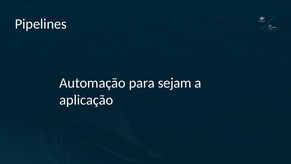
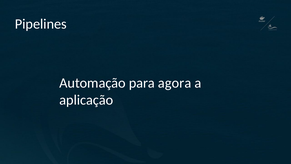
sejam: sejam -> agora
